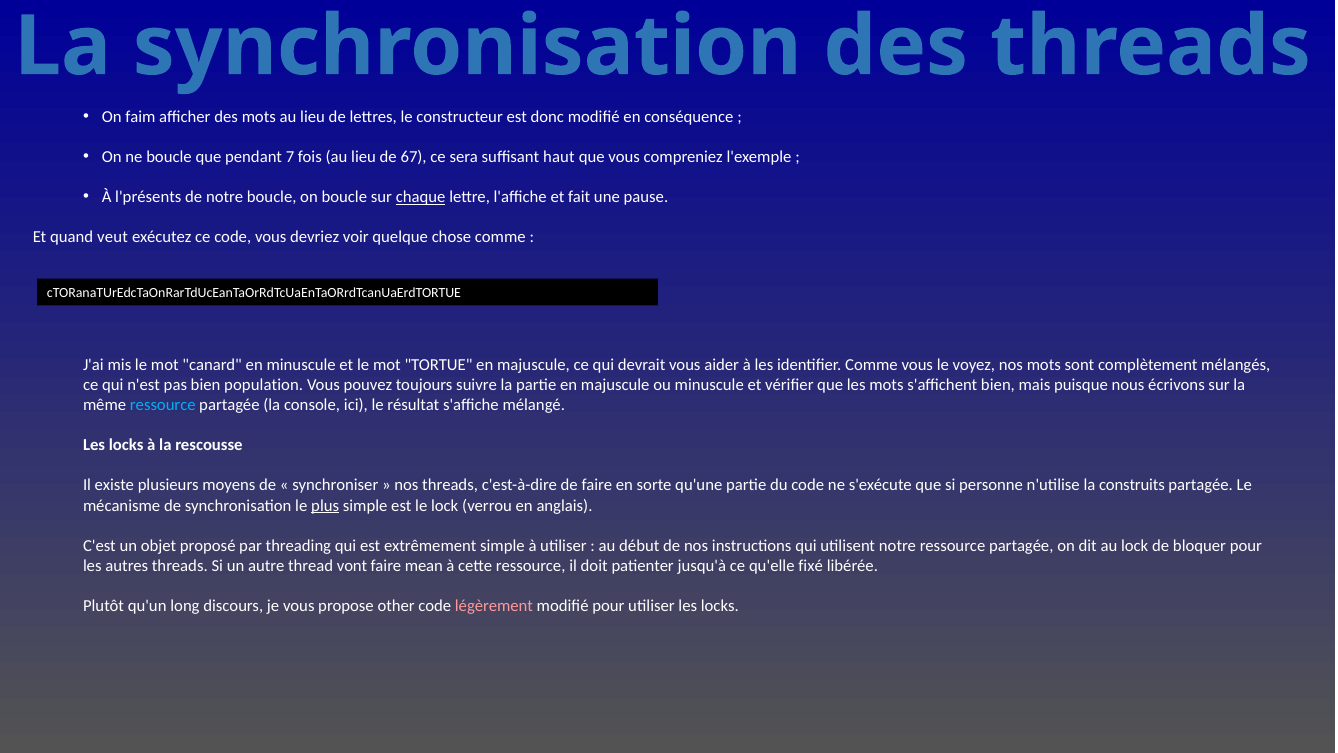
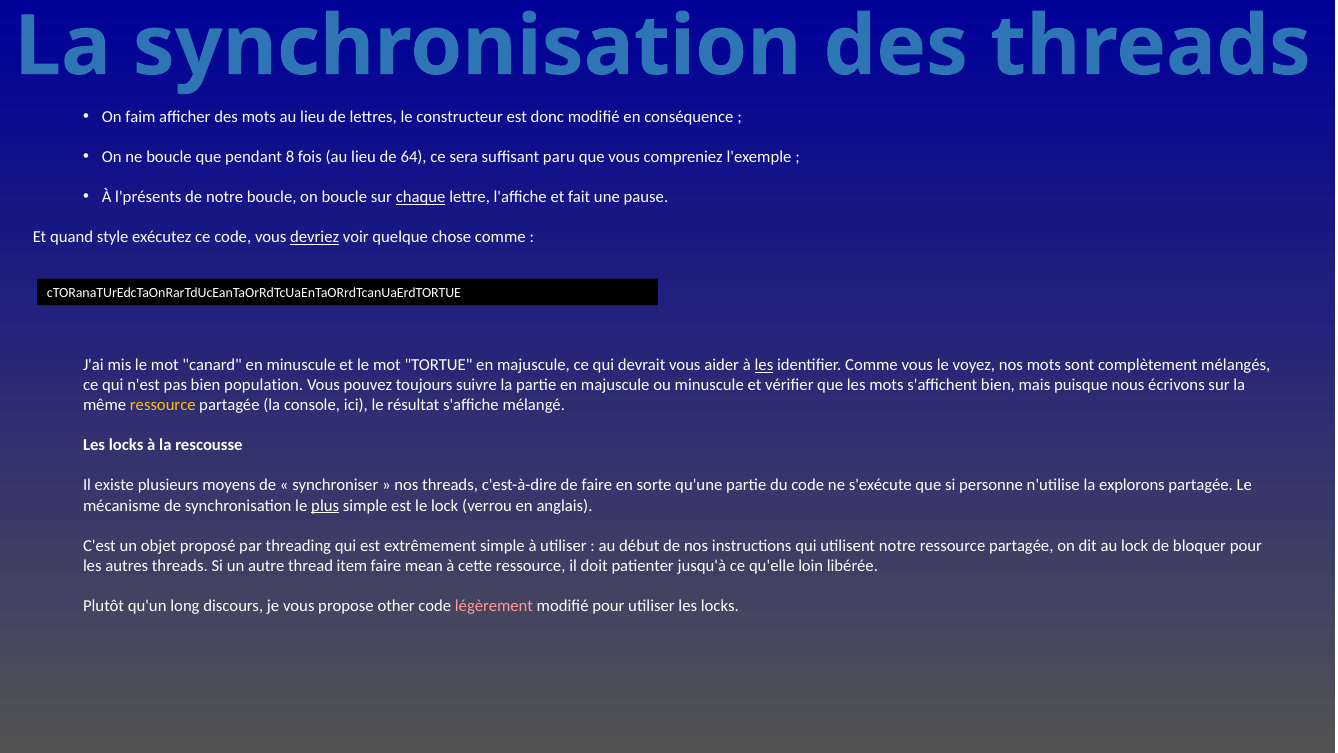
7: 7 -> 8
67: 67 -> 64
haut: haut -> paru
veut: veut -> style
devriez underline: none -> present
les at (764, 365) underline: none -> present
ressource at (163, 405) colour: light blue -> yellow
construits: construits -> explorons
vont: vont -> item
fixé: fixé -> loin
